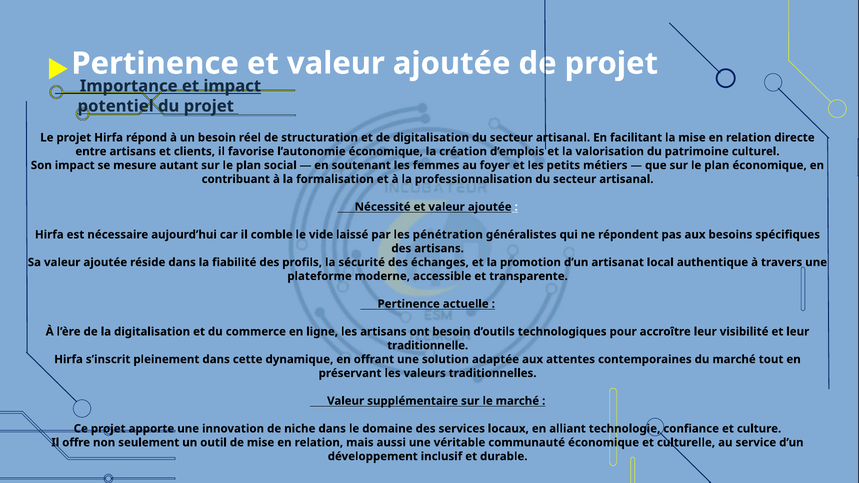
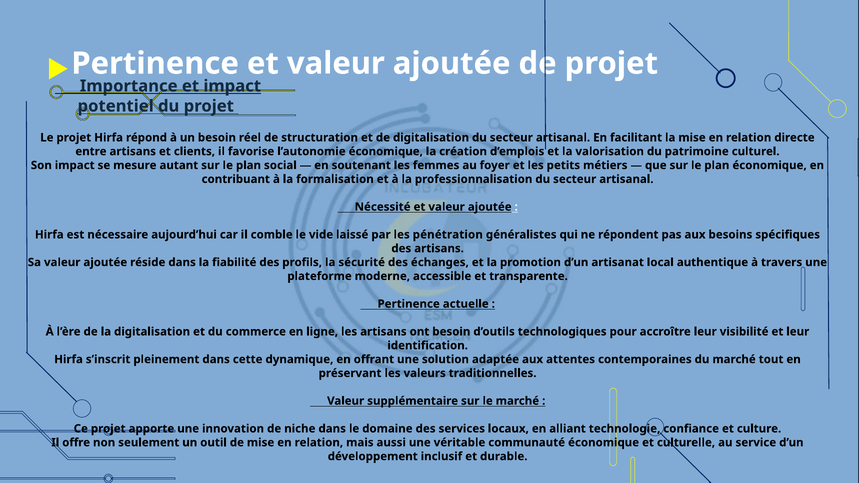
traditionnelle: traditionnelle -> identification
